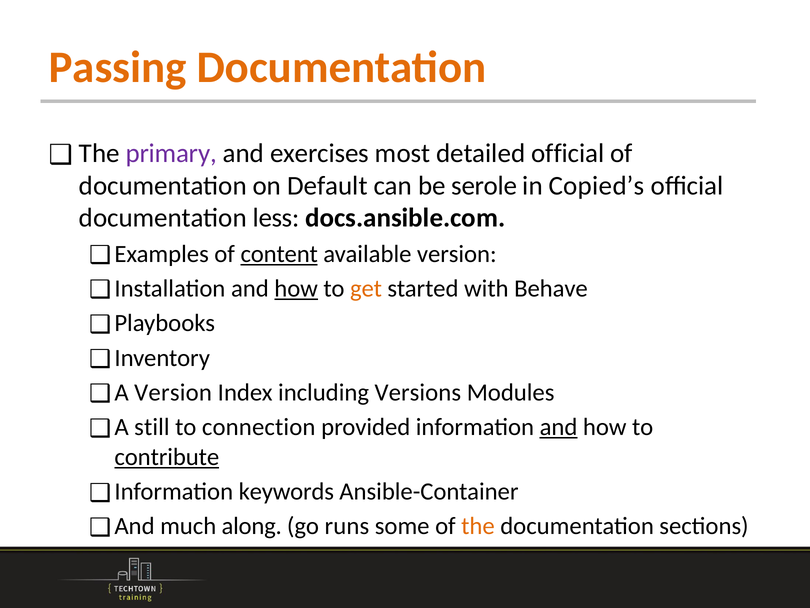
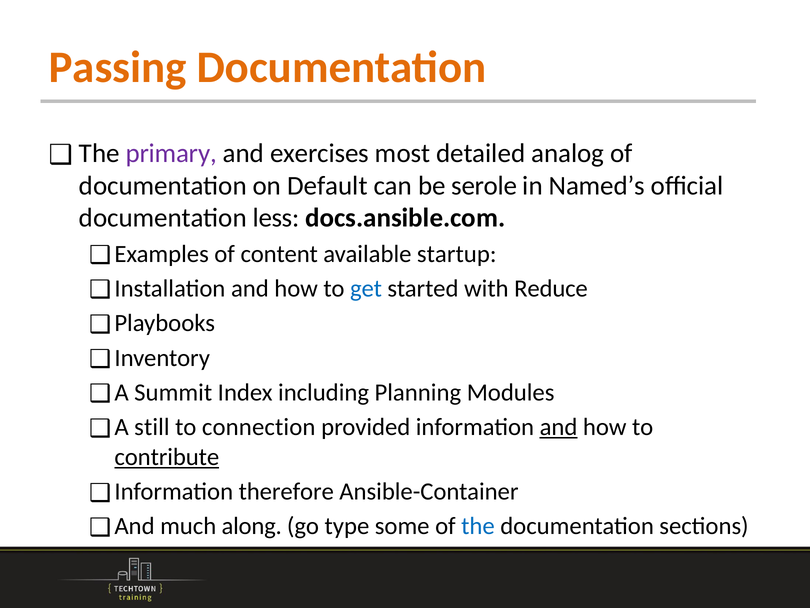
detailed official: official -> analog
Copied’s: Copied’s -> Named’s
content underline: present -> none
available version: version -> startup
how at (296, 288) underline: present -> none
get colour: orange -> blue
Behave: Behave -> Reduce
Version at (173, 392): Version -> Summit
Versions: Versions -> Planning
keywords: keywords -> therefore
runs: runs -> type
the colour: orange -> blue
